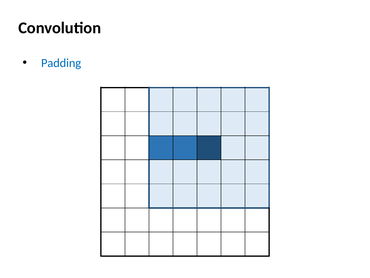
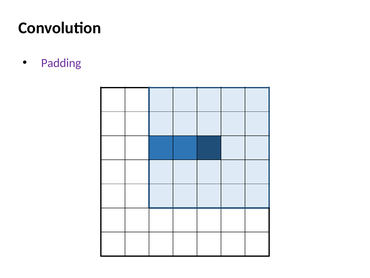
Padding colour: blue -> purple
